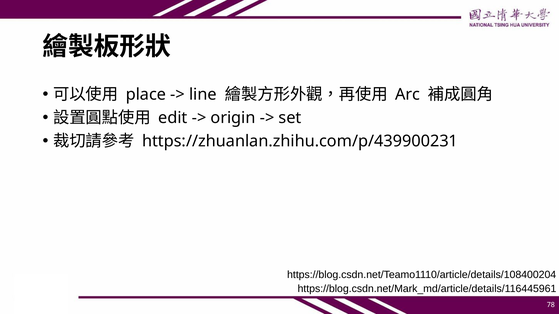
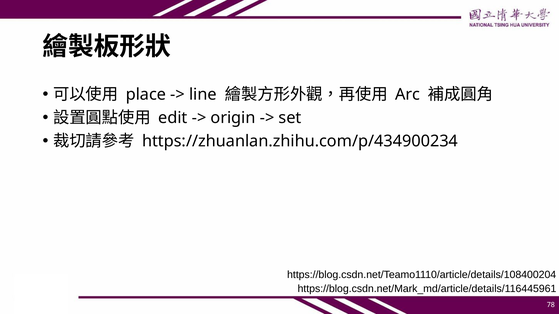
https://zhuanlan.zhihu.com/p/439900231: https://zhuanlan.zhihu.com/p/439900231 -> https://zhuanlan.zhihu.com/p/434900234
